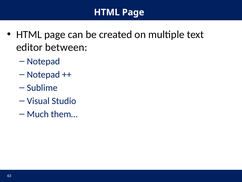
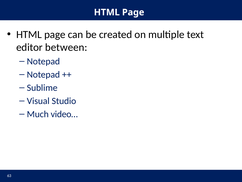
them…: them… -> video…
